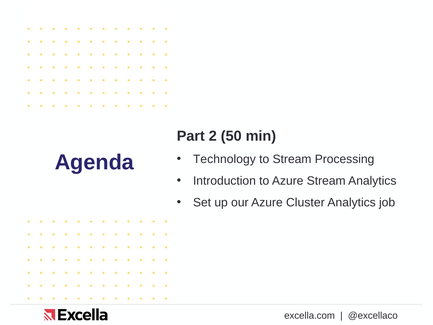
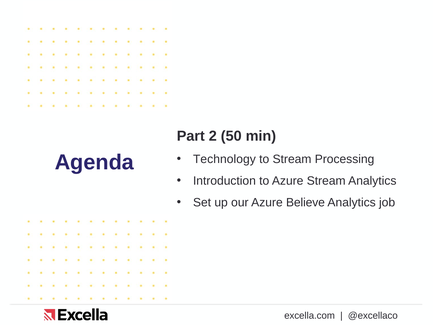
Cluster: Cluster -> Believe
